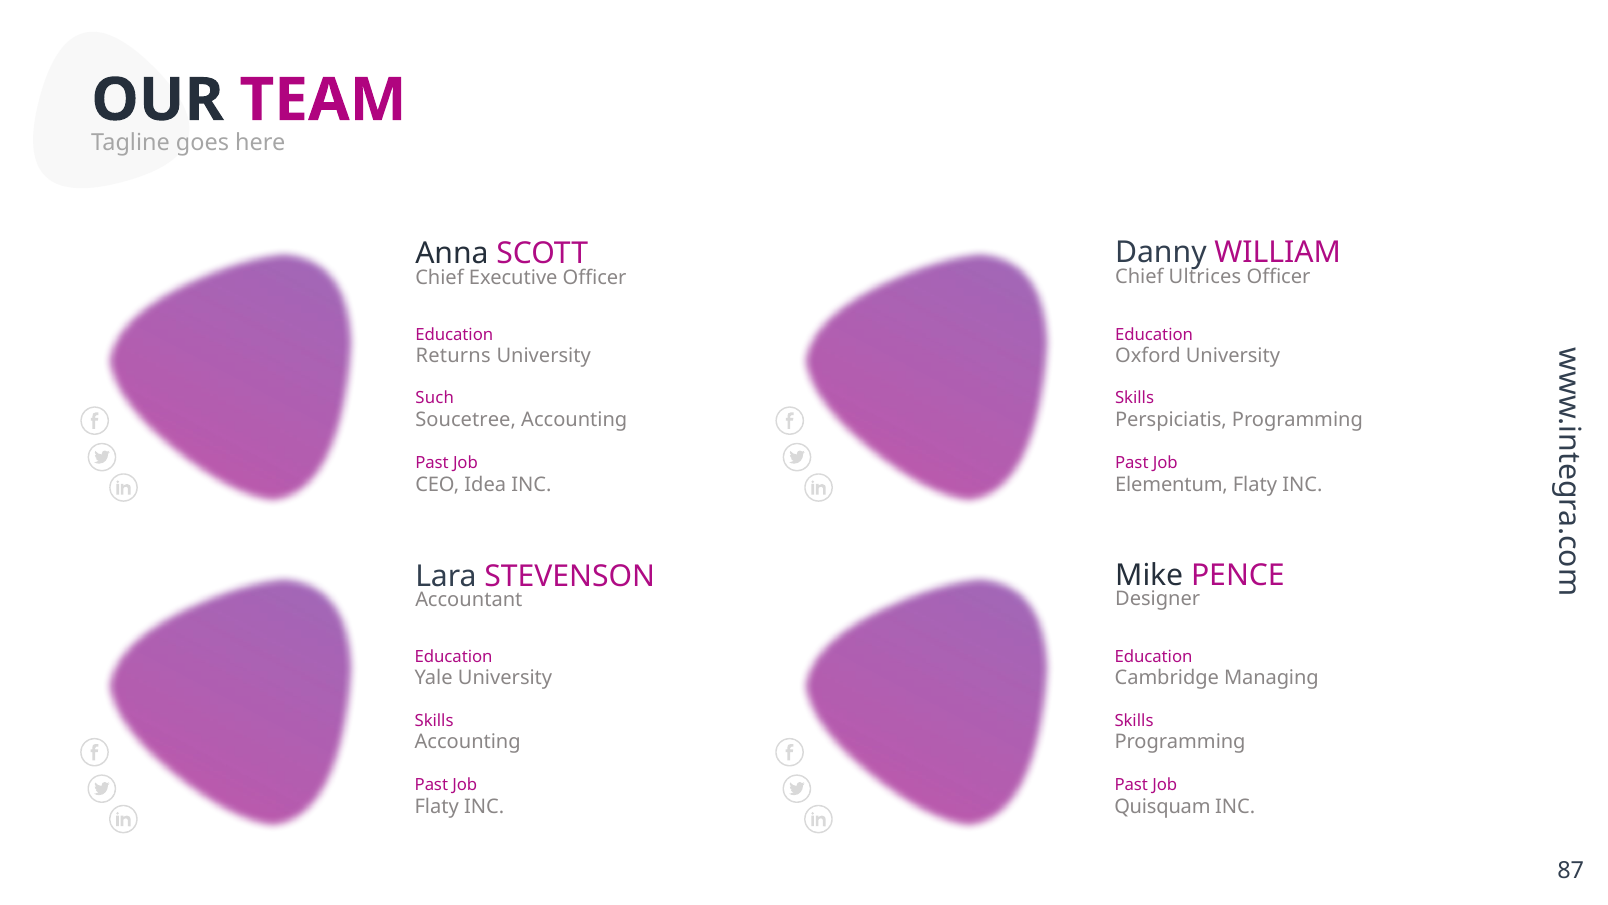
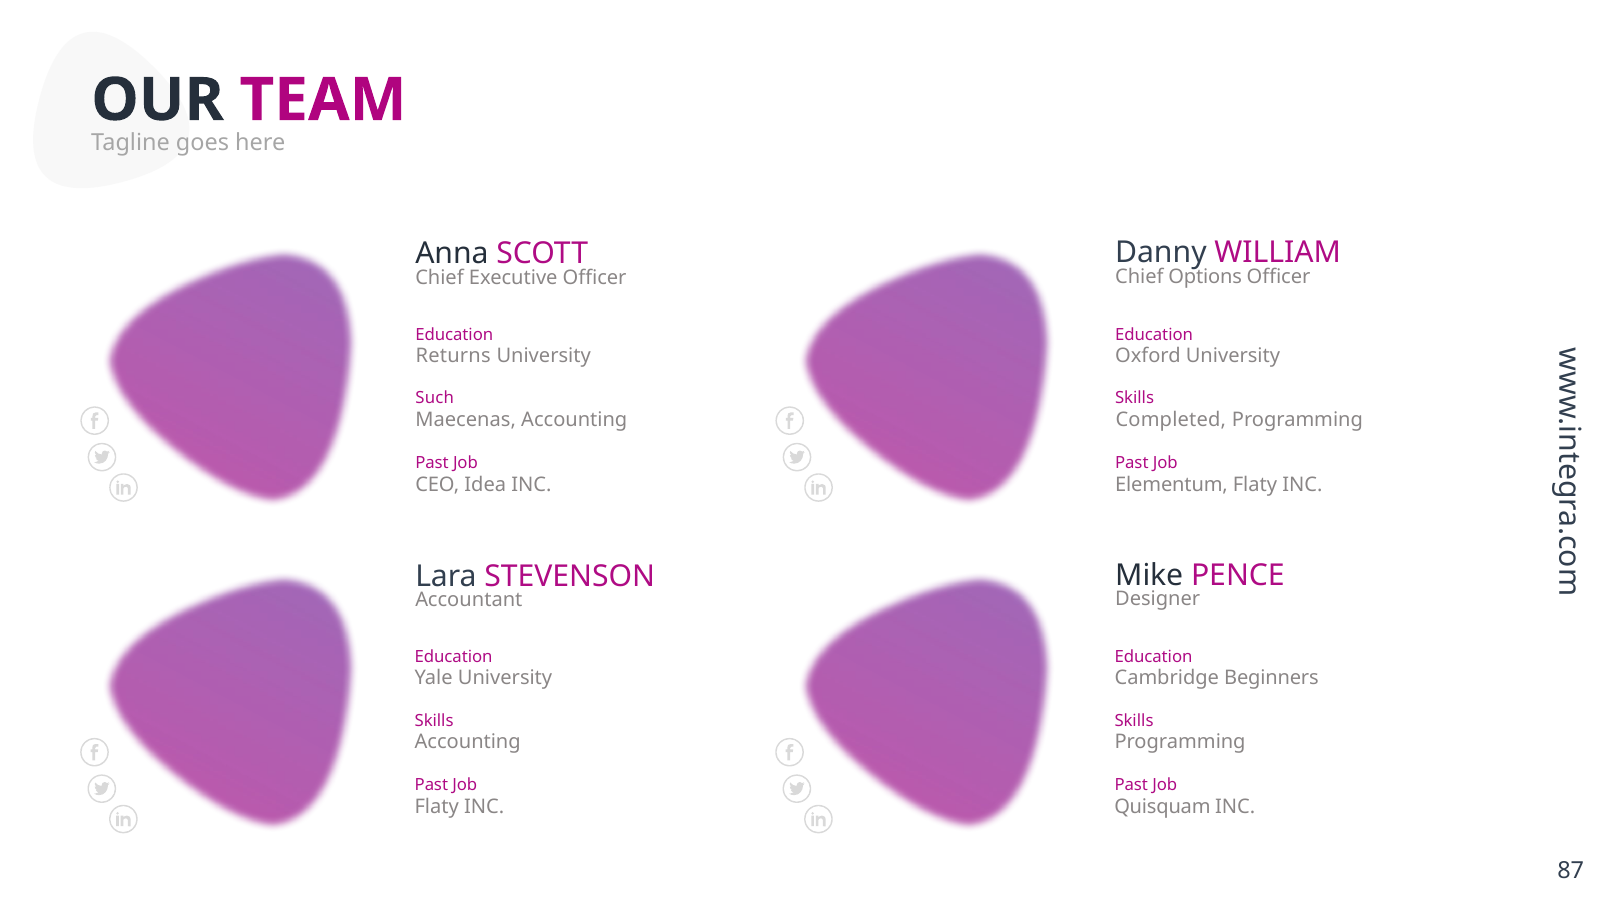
Ultrices: Ultrices -> Options
Soucetree: Soucetree -> Maecenas
Perspiciatis: Perspiciatis -> Completed
Managing: Managing -> Beginners
